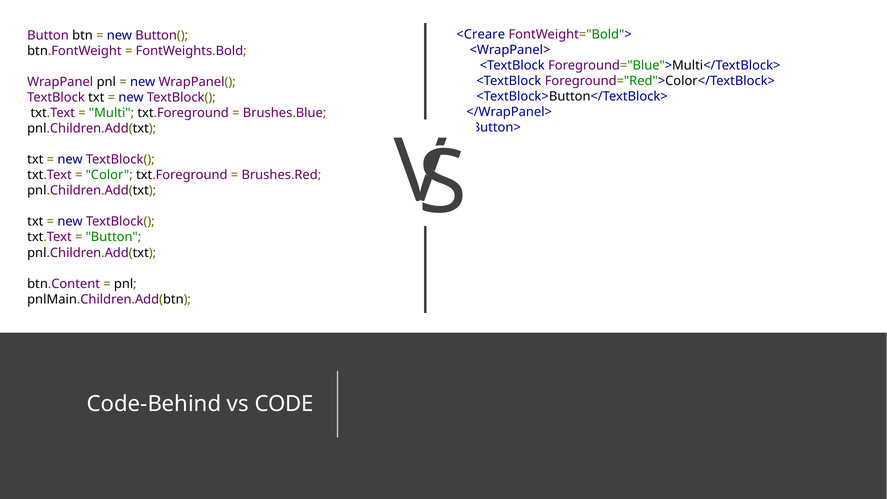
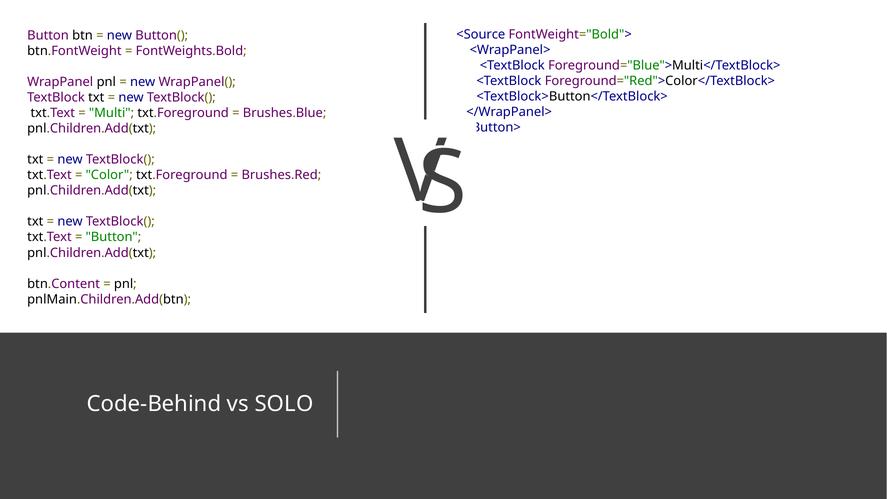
<Creare: <Creare -> <Source
CODE: CODE -> SOLO
